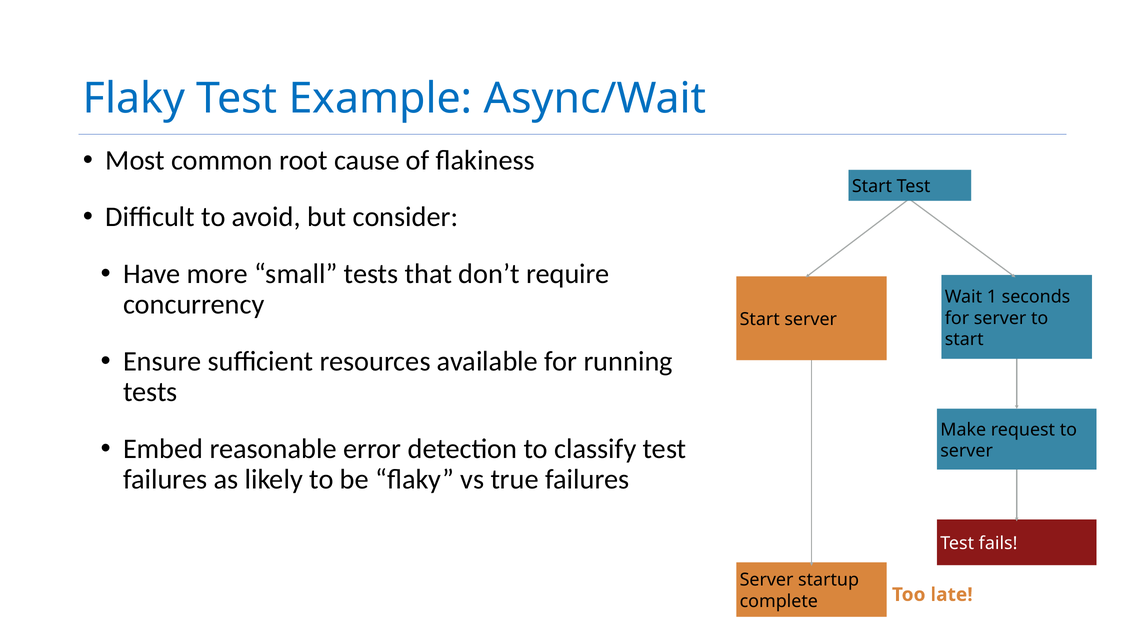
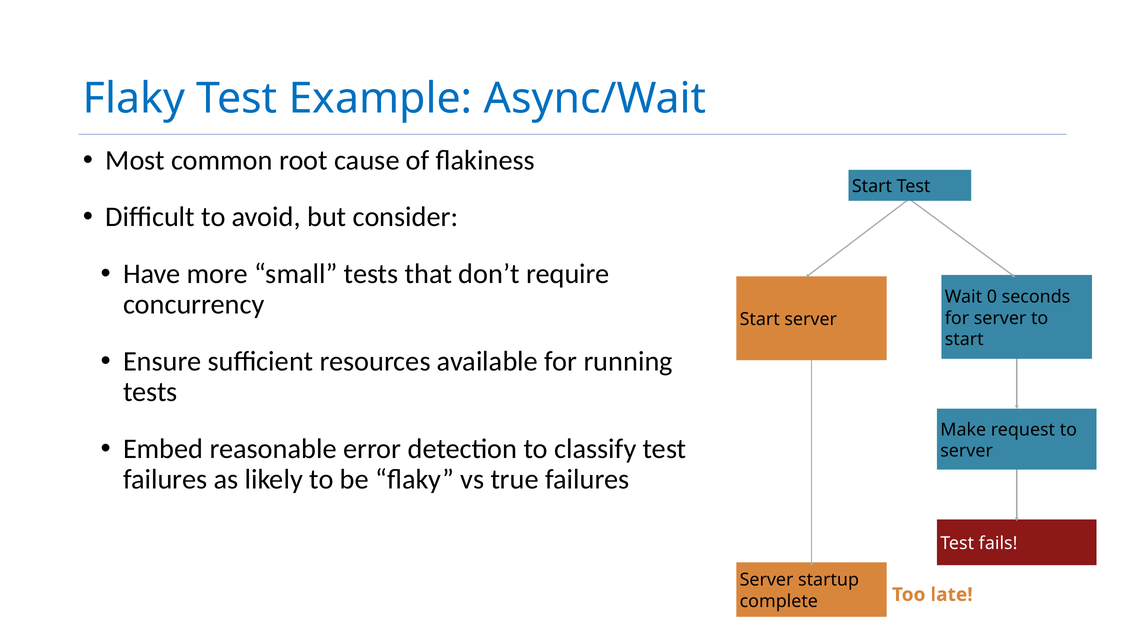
1: 1 -> 0
